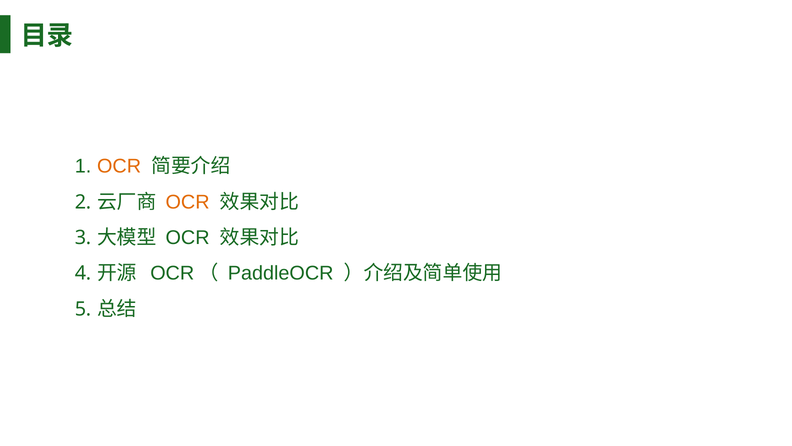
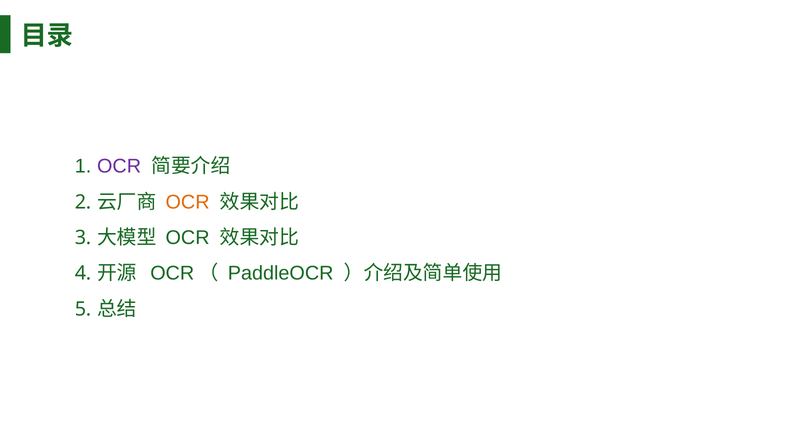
OCR at (119, 166) colour: orange -> purple
